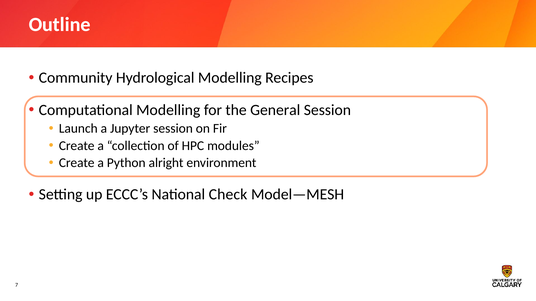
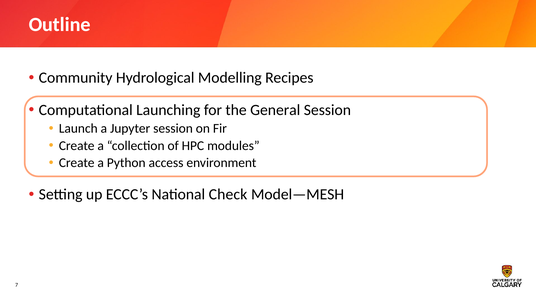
Computational Modelling: Modelling -> Launching
alright: alright -> access
